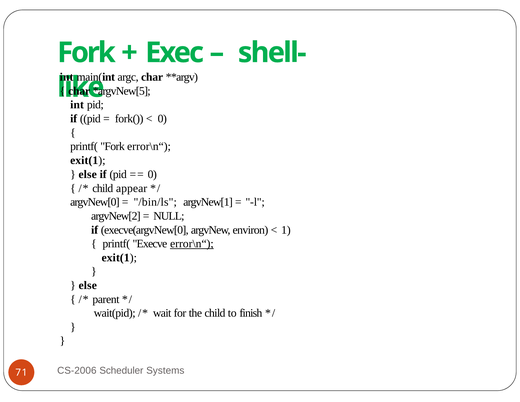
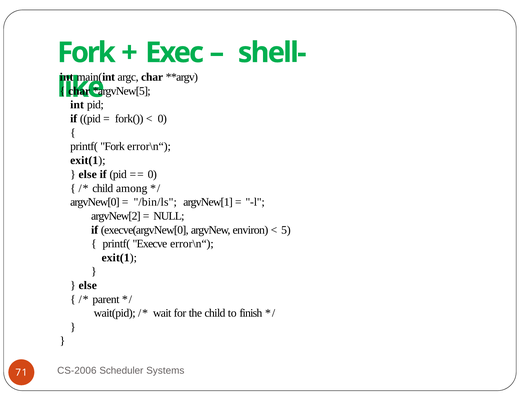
appear: appear -> among
1: 1 -> 5
error\n“ at (192, 244) underline: present -> none
